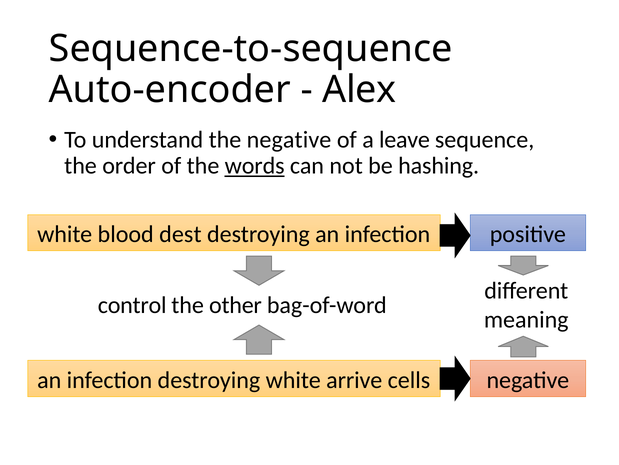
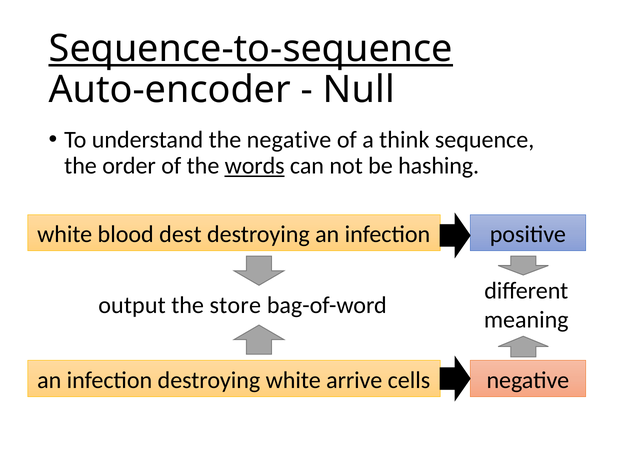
Sequence-to-sequence underline: none -> present
Alex: Alex -> Null
leave: leave -> think
control: control -> output
other: other -> store
